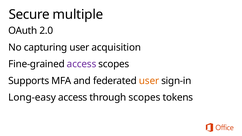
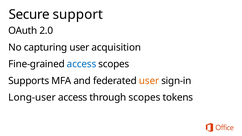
multiple: multiple -> support
access at (82, 64) colour: purple -> blue
Long-easy: Long-easy -> Long-user
